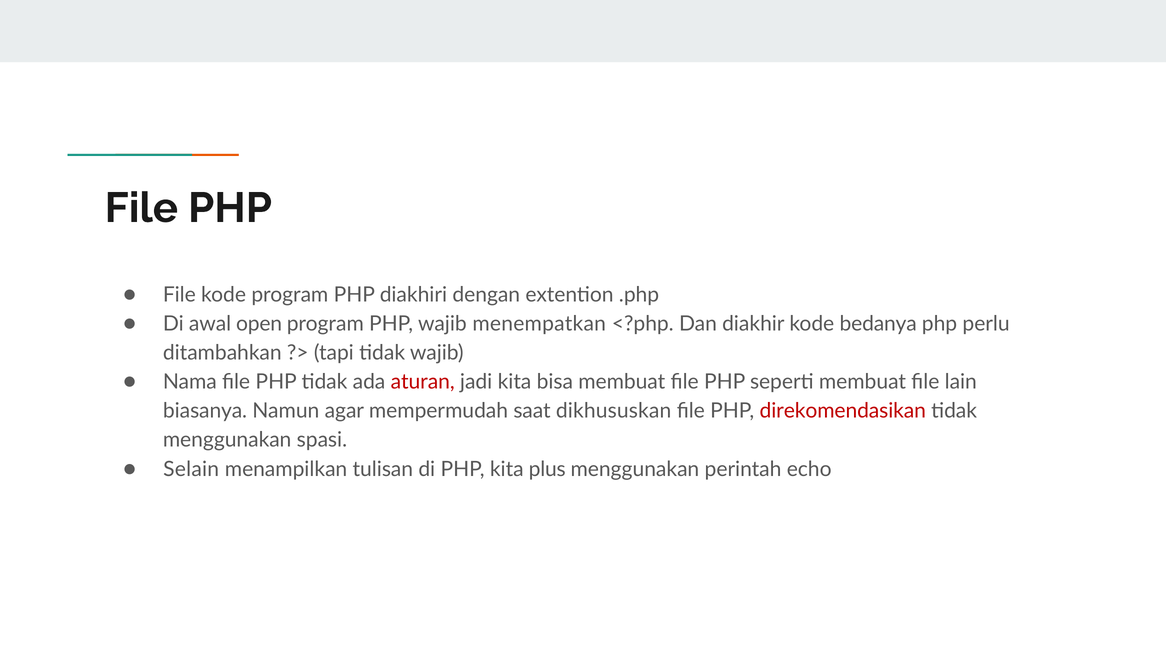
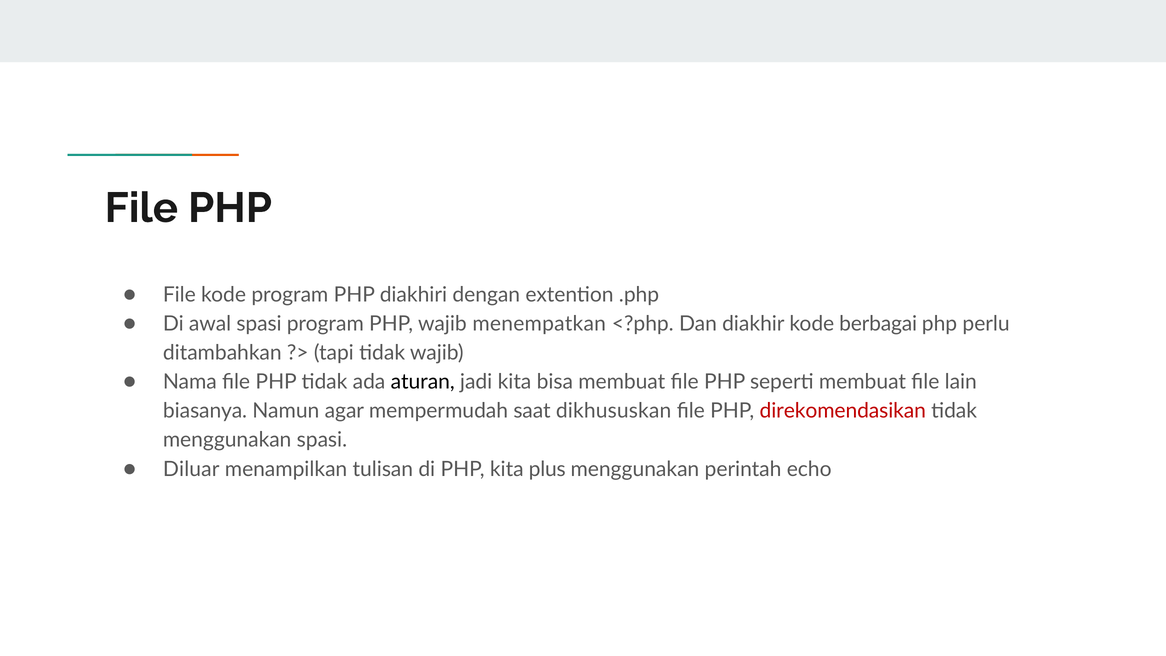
awal open: open -> spasi
bedanya: bedanya -> berbagai
aturan colour: red -> black
Selain: Selain -> Diluar
